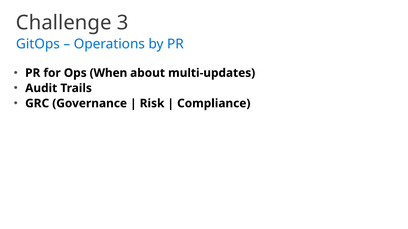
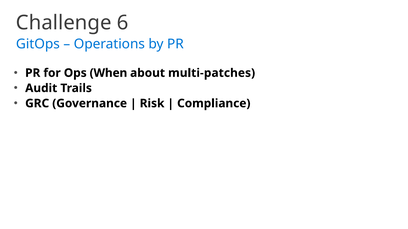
3: 3 -> 6
multi-updates: multi-updates -> multi-patches
